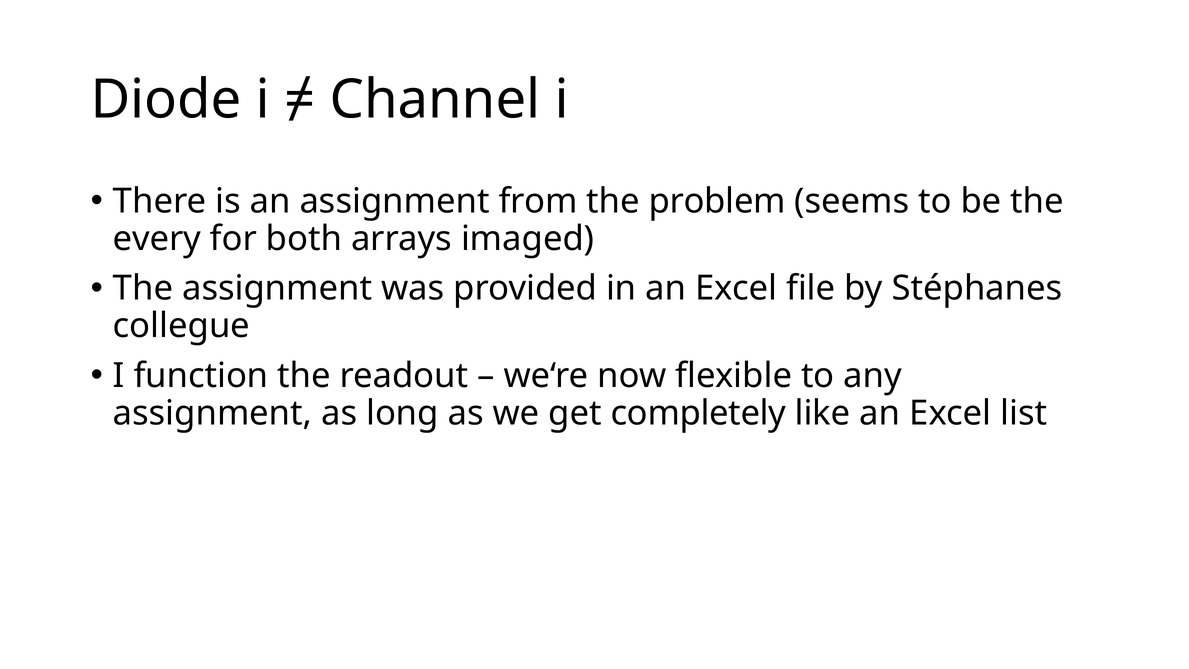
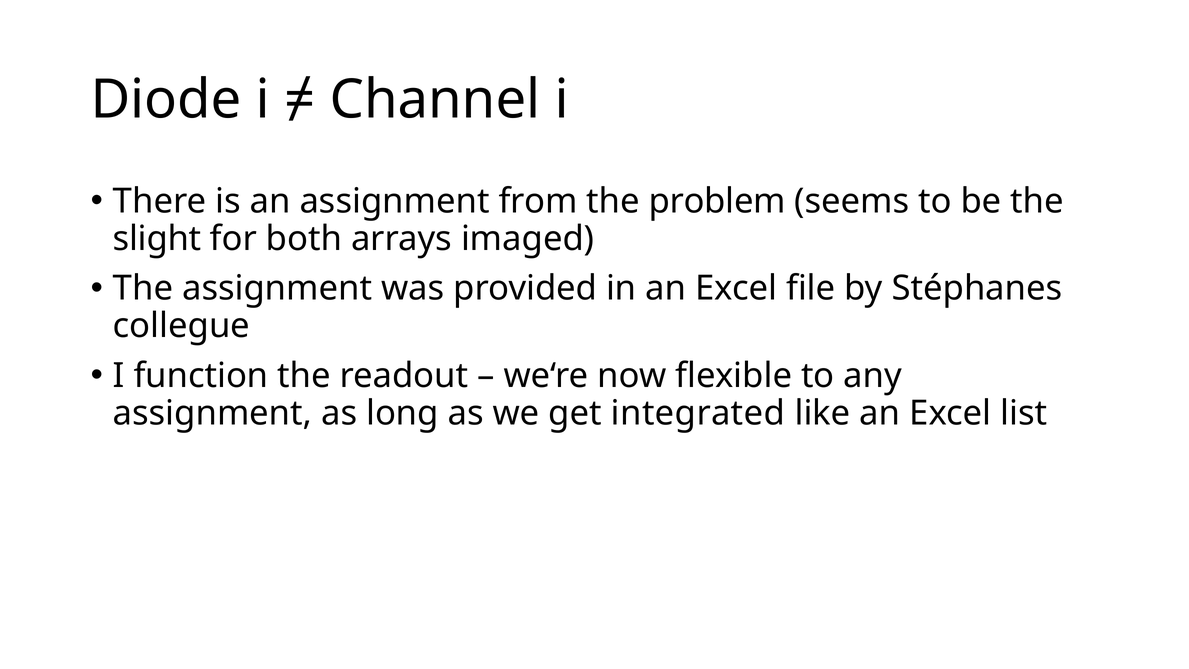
every: every -> slight
completely: completely -> integrated
